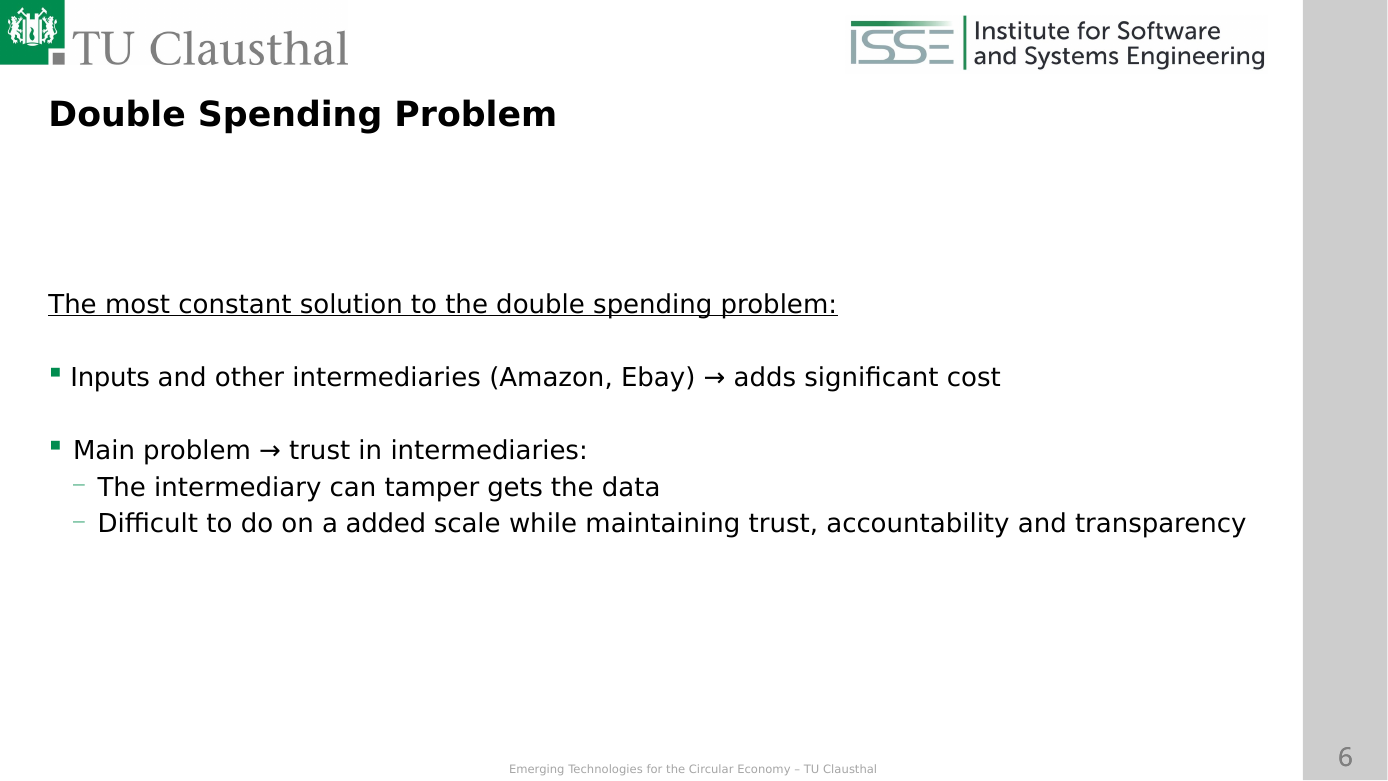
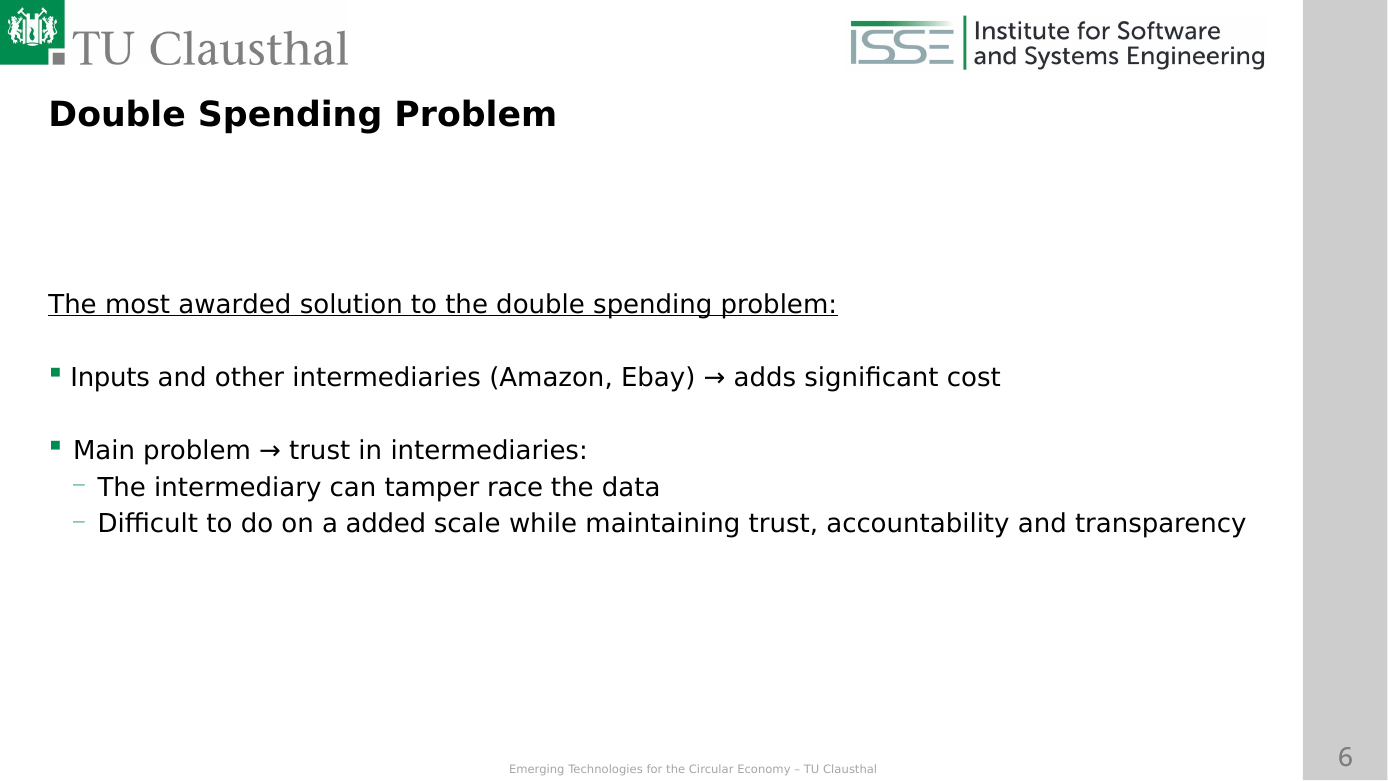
constant: constant -> awarded
gets: gets -> race
